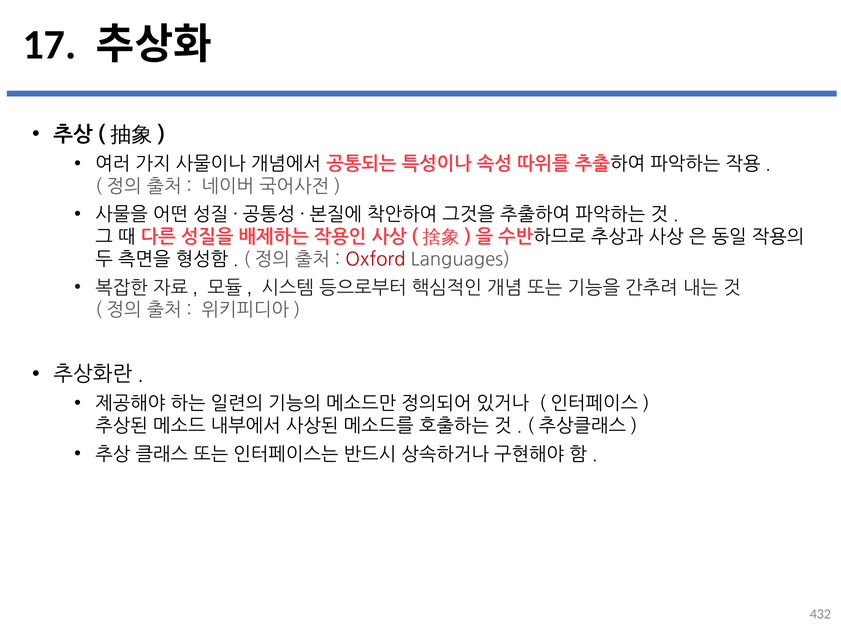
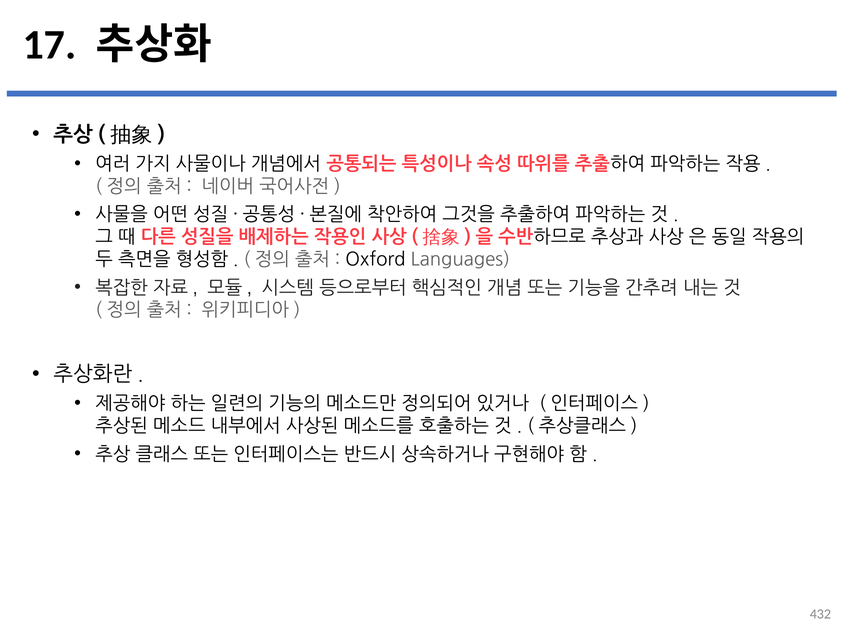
Oxford colour: red -> black
